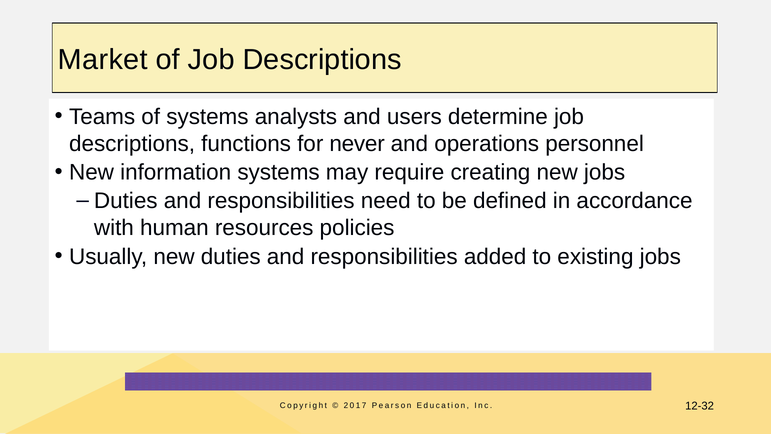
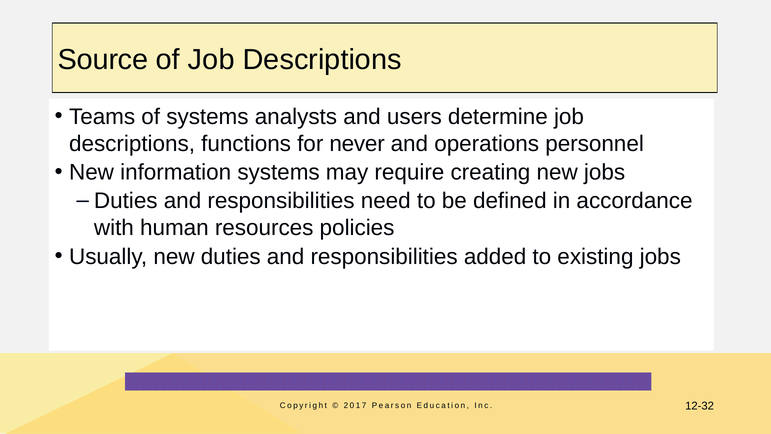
Market: Market -> Source
